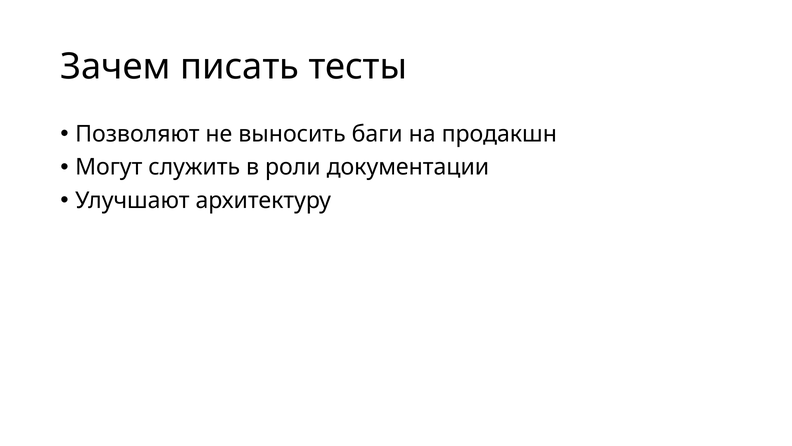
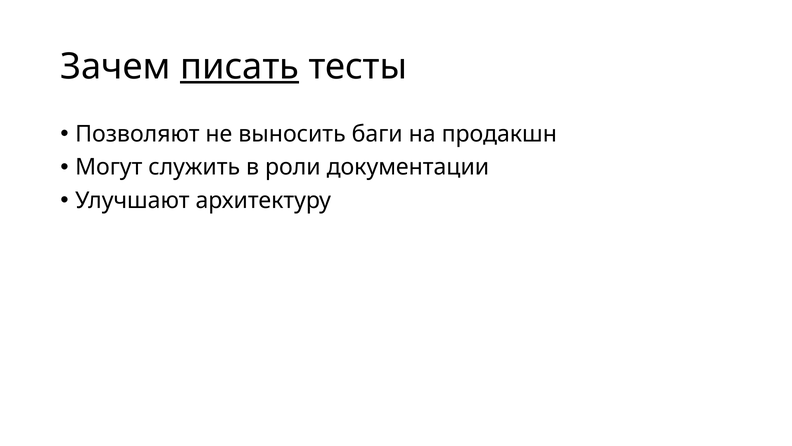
писать underline: none -> present
